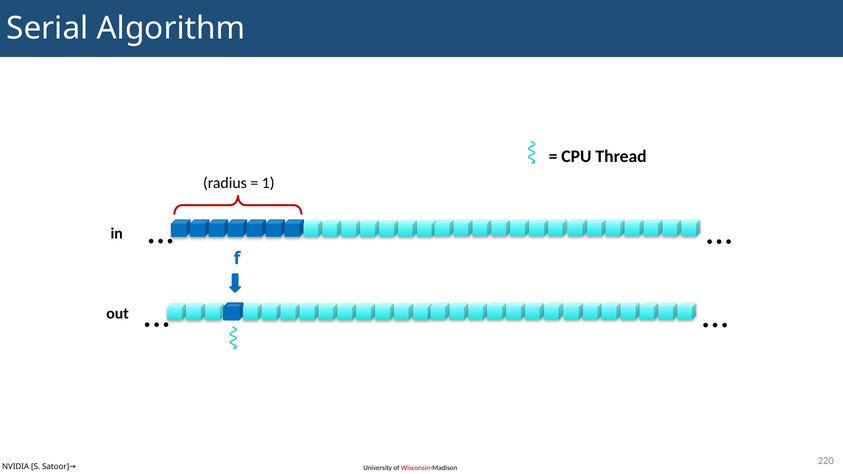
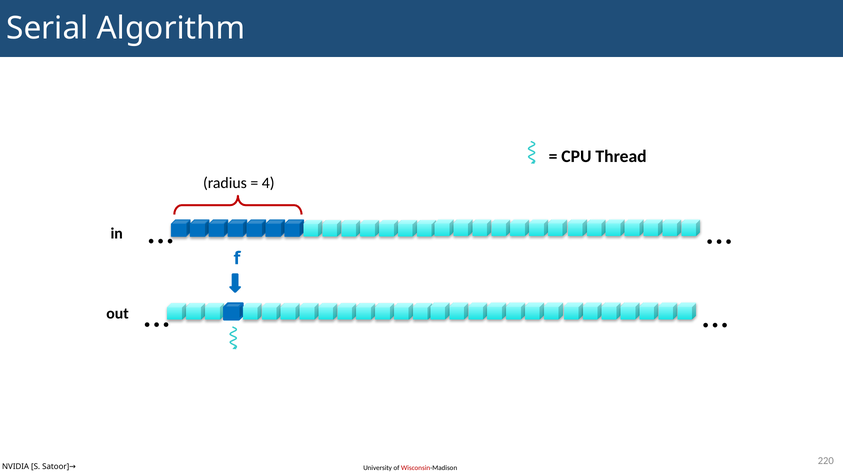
1: 1 -> 4
